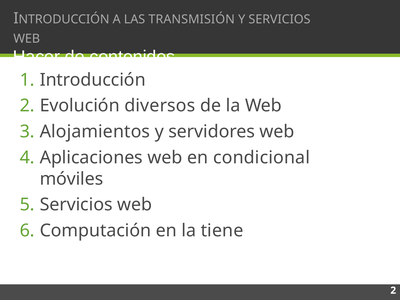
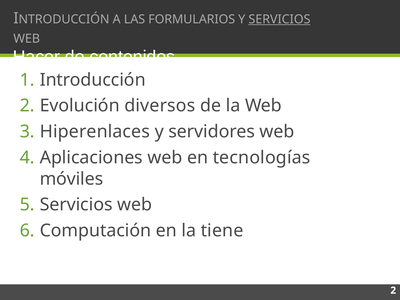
TRANSMISIÓN: TRANSMISIÓN -> FORMULARIOS
SERVICIOS at (279, 19) underline: none -> present
Alojamientos: Alojamientos -> Hiperenlaces
condicional: condicional -> tecnologías
